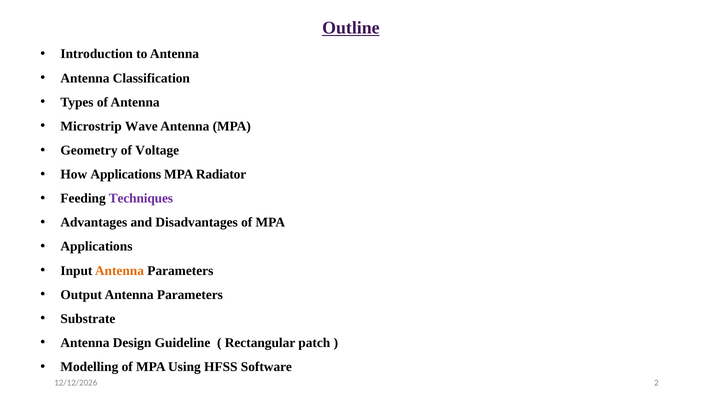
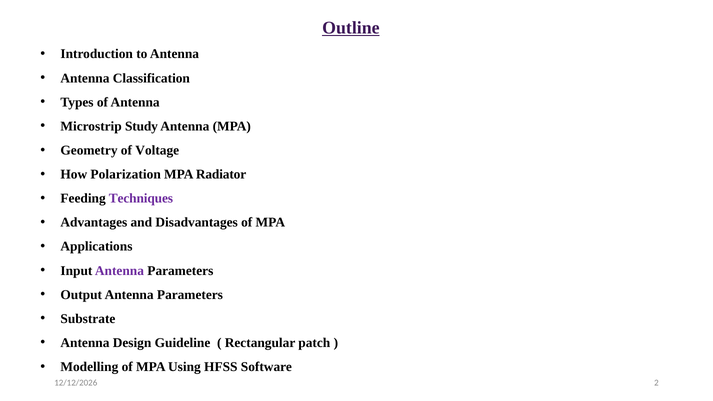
Wave: Wave -> Study
How Applications: Applications -> Polarization
Antenna at (119, 271) colour: orange -> purple
